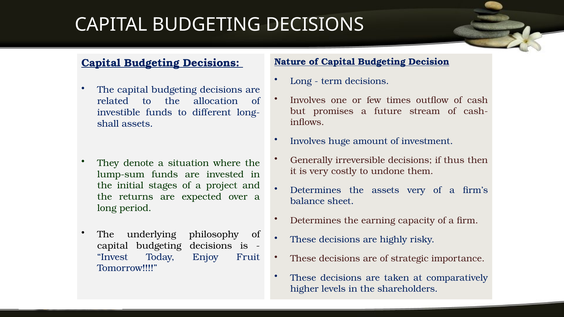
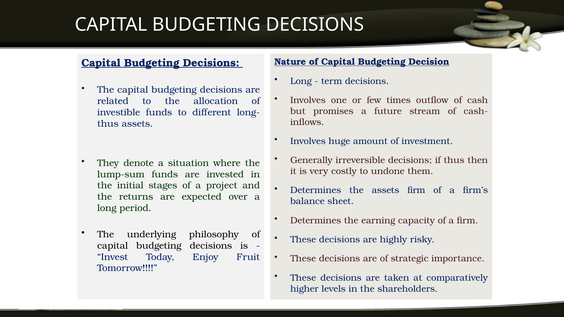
shall at (108, 124): shall -> thus
assets very: very -> firm
